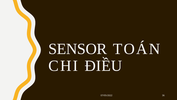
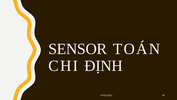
ĐIỀU: ĐIỀU -> ĐỊNH
